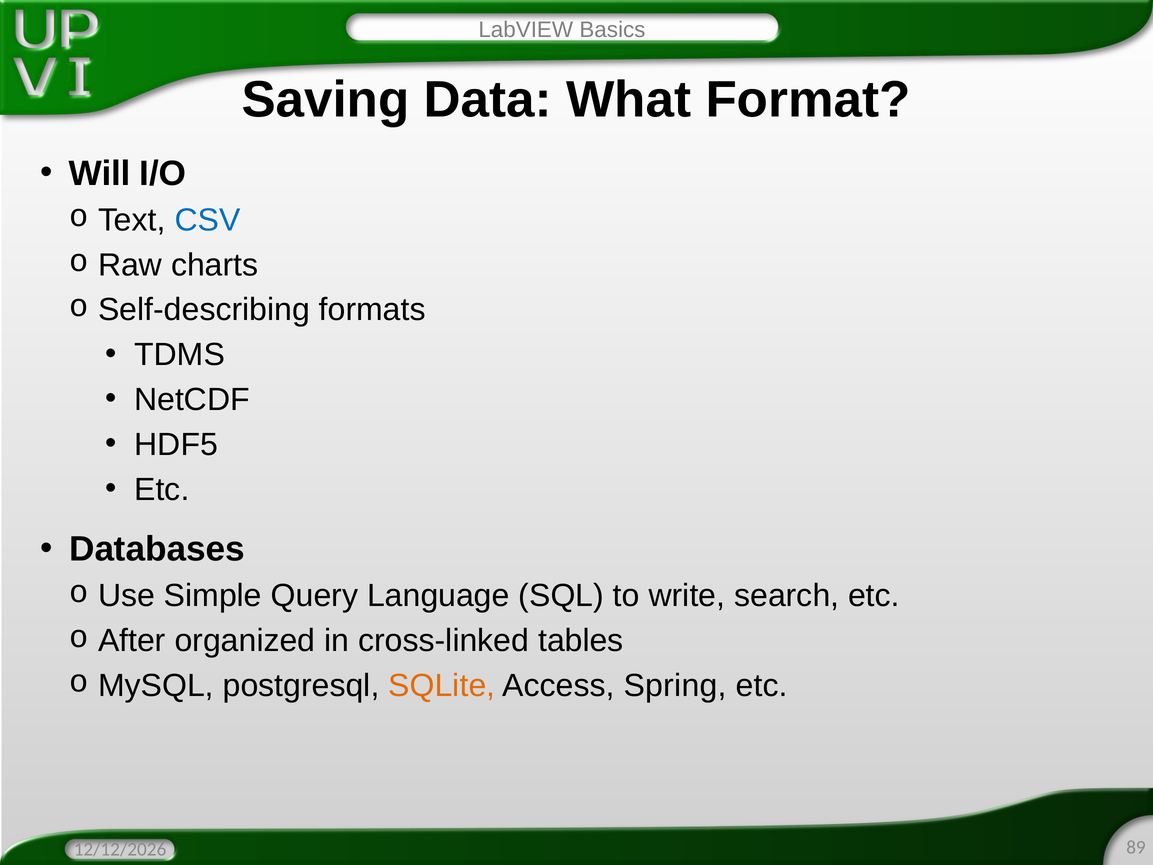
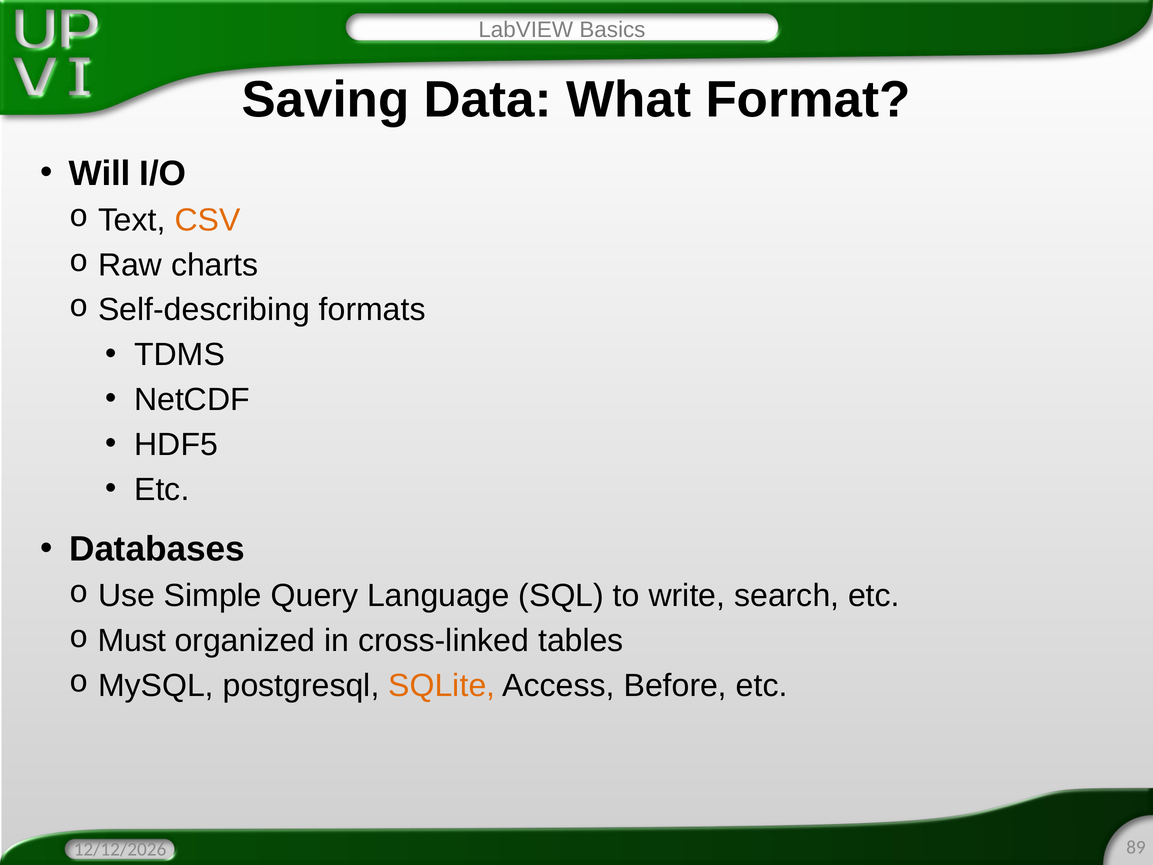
CSV colour: blue -> orange
After: After -> Must
Spring: Spring -> Before
